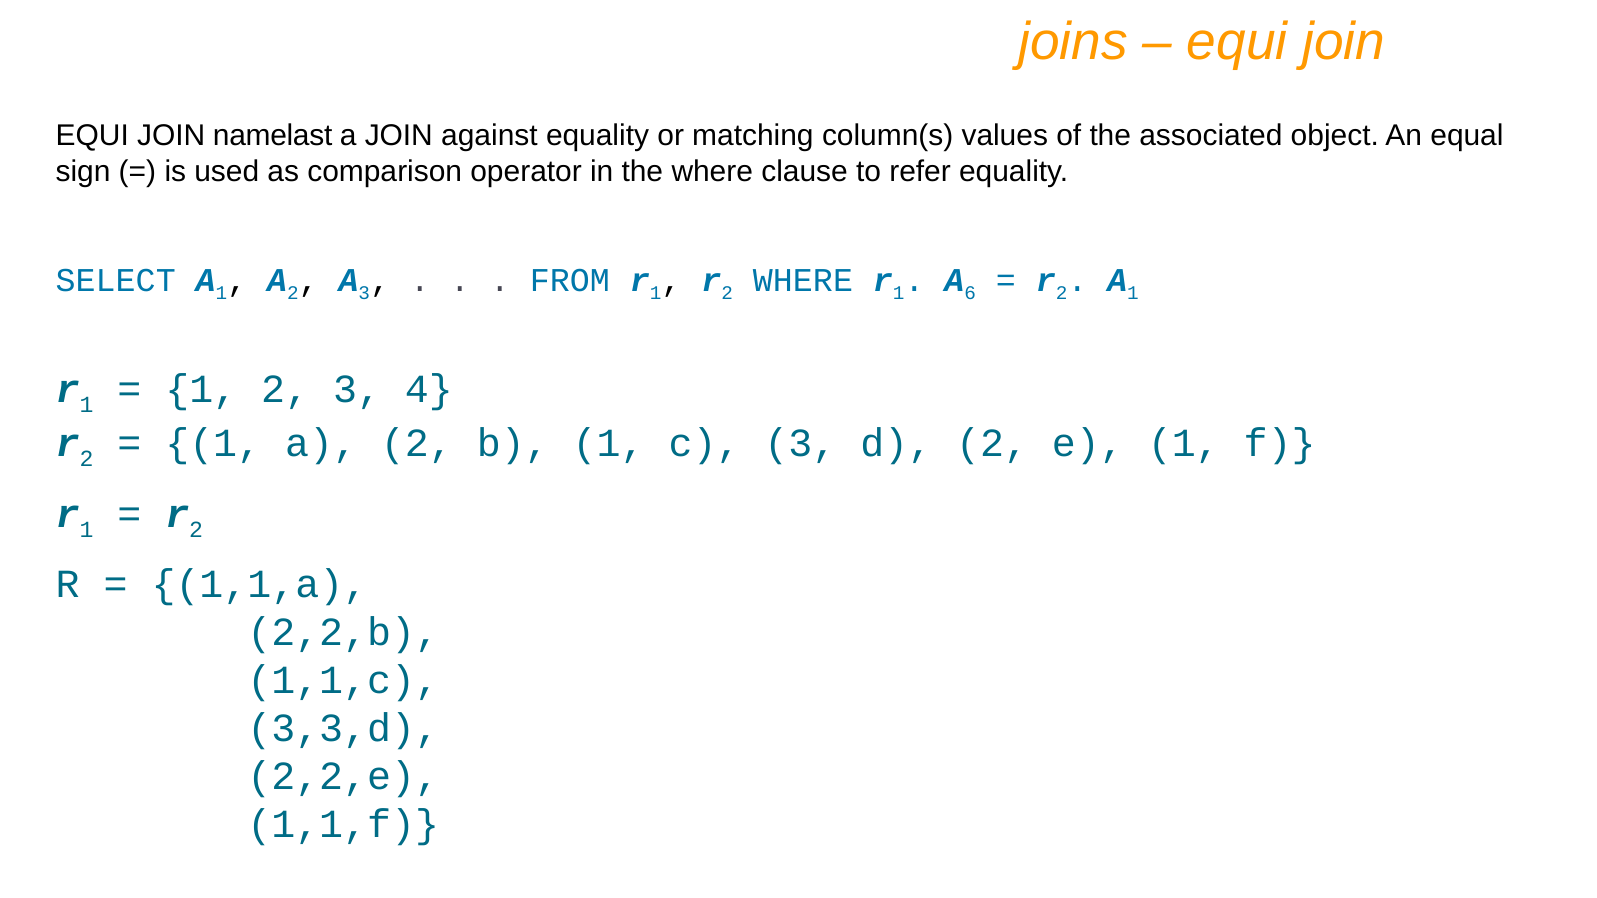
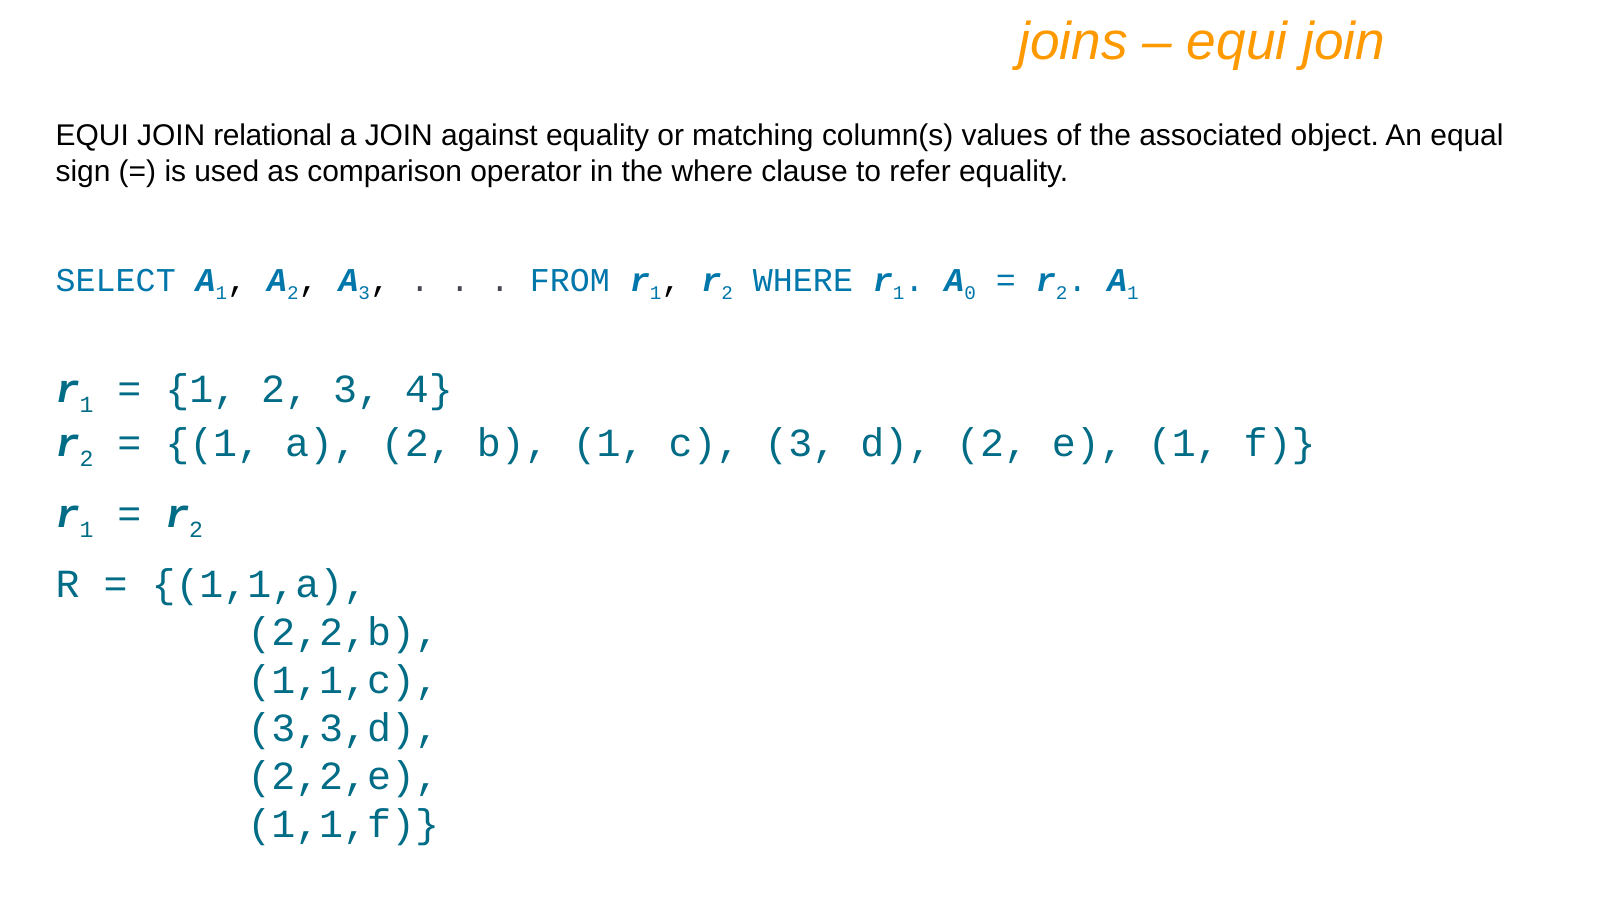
namelast: namelast -> relational
6: 6 -> 0
